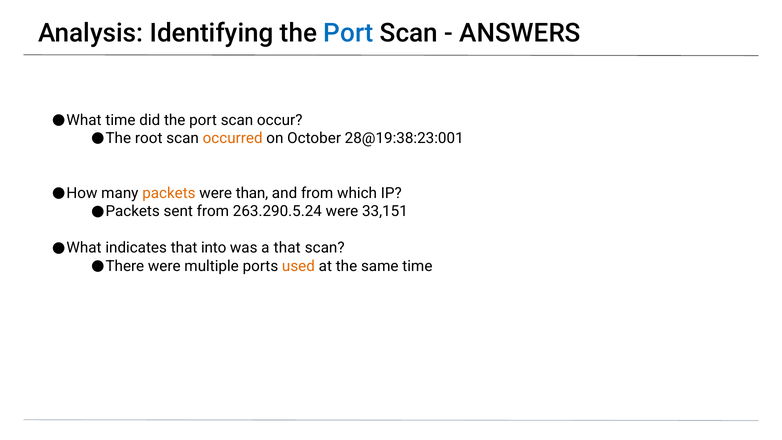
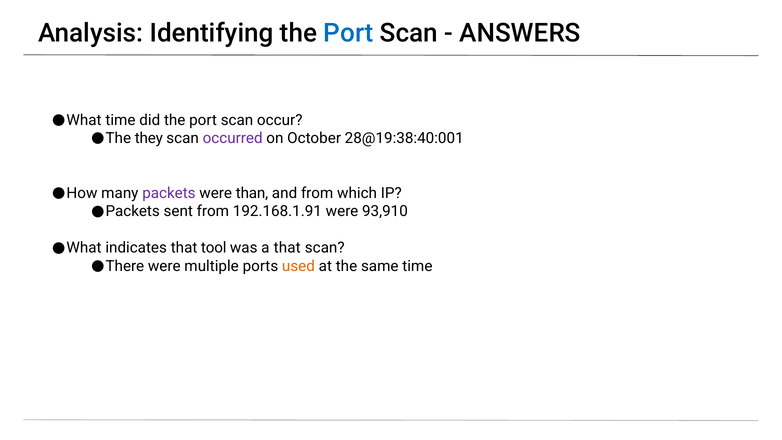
root: root -> they
occurred colour: orange -> purple
28@19:38:23:001: 28@19:38:23:001 -> 28@19:38:40:001
packets colour: orange -> purple
263.290.5.24: 263.290.5.24 -> 192.168.1.91
33,151: 33,151 -> 93,910
into: into -> tool
